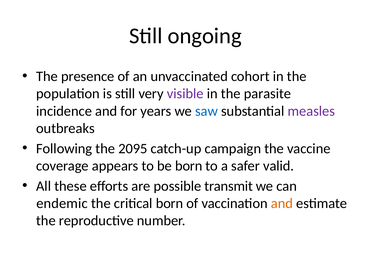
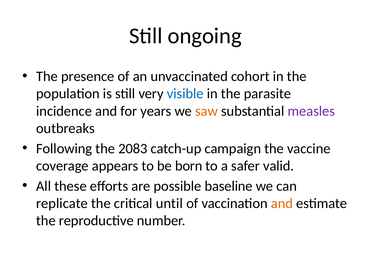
visible colour: purple -> blue
saw colour: blue -> orange
2095: 2095 -> 2083
transmit: transmit -> baseline
endemic: endemic -> replicate
critical born: born -> until
